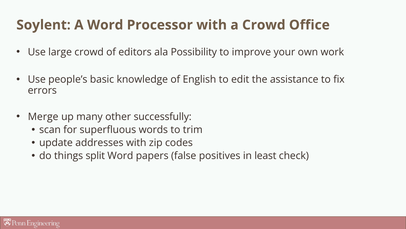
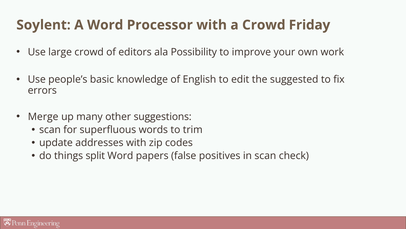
Office: Office -> Friday
assistance: assistance -> suggested
successfully: successfully -> suggestions
in least: least -> scan
